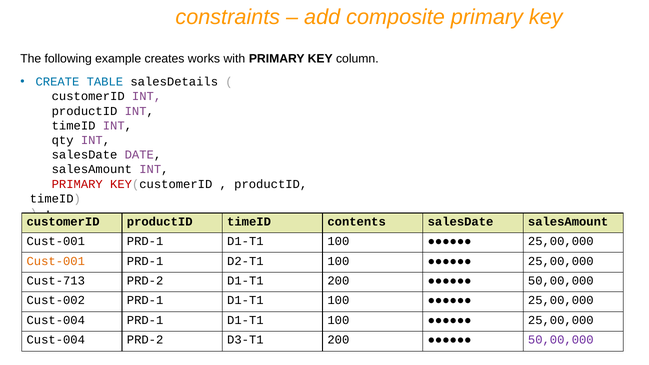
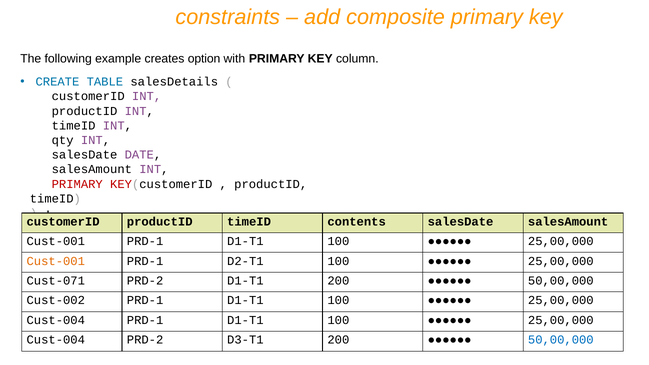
works: works -> option
Cust-713: Cust-713 -> Cust-071
50,00,000 at (561, 340) colour: purple -> blue
